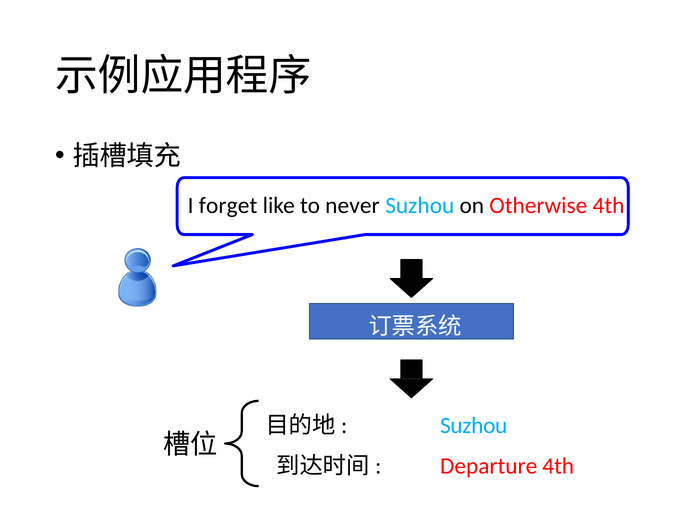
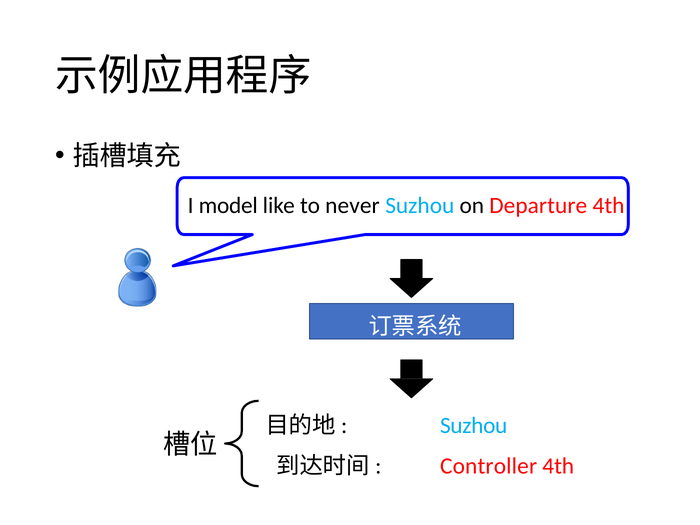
forget: forget -> model
Otherwise: Otherwise -> Departure
Departure: Departure -> Controller
